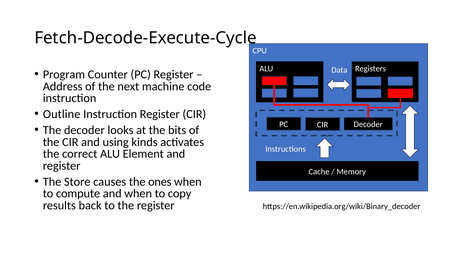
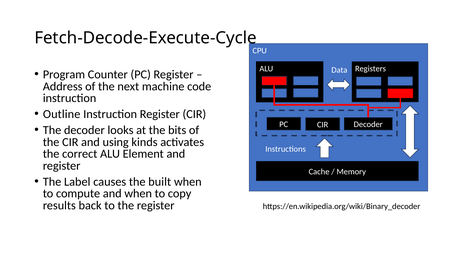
Store: Store -> Label
ones: ones -> built
